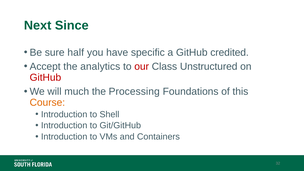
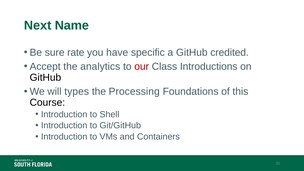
Since: Since -> Name
half: half -> rate
Unstructured: Unstructured -> Introductions
GitHub at (45, 78) colour: red -> black
much: much -> types
Course colour: orange -> black
